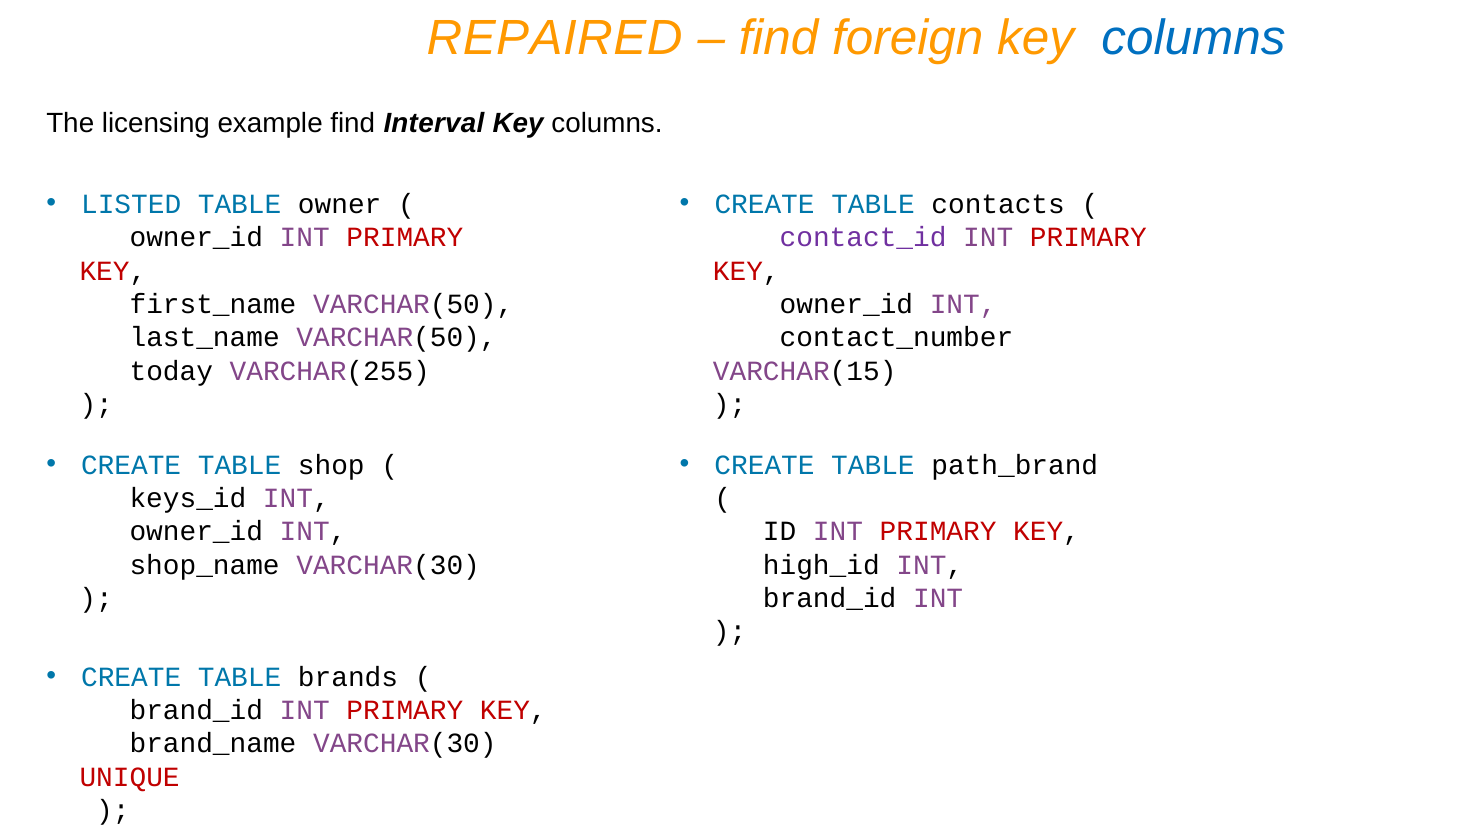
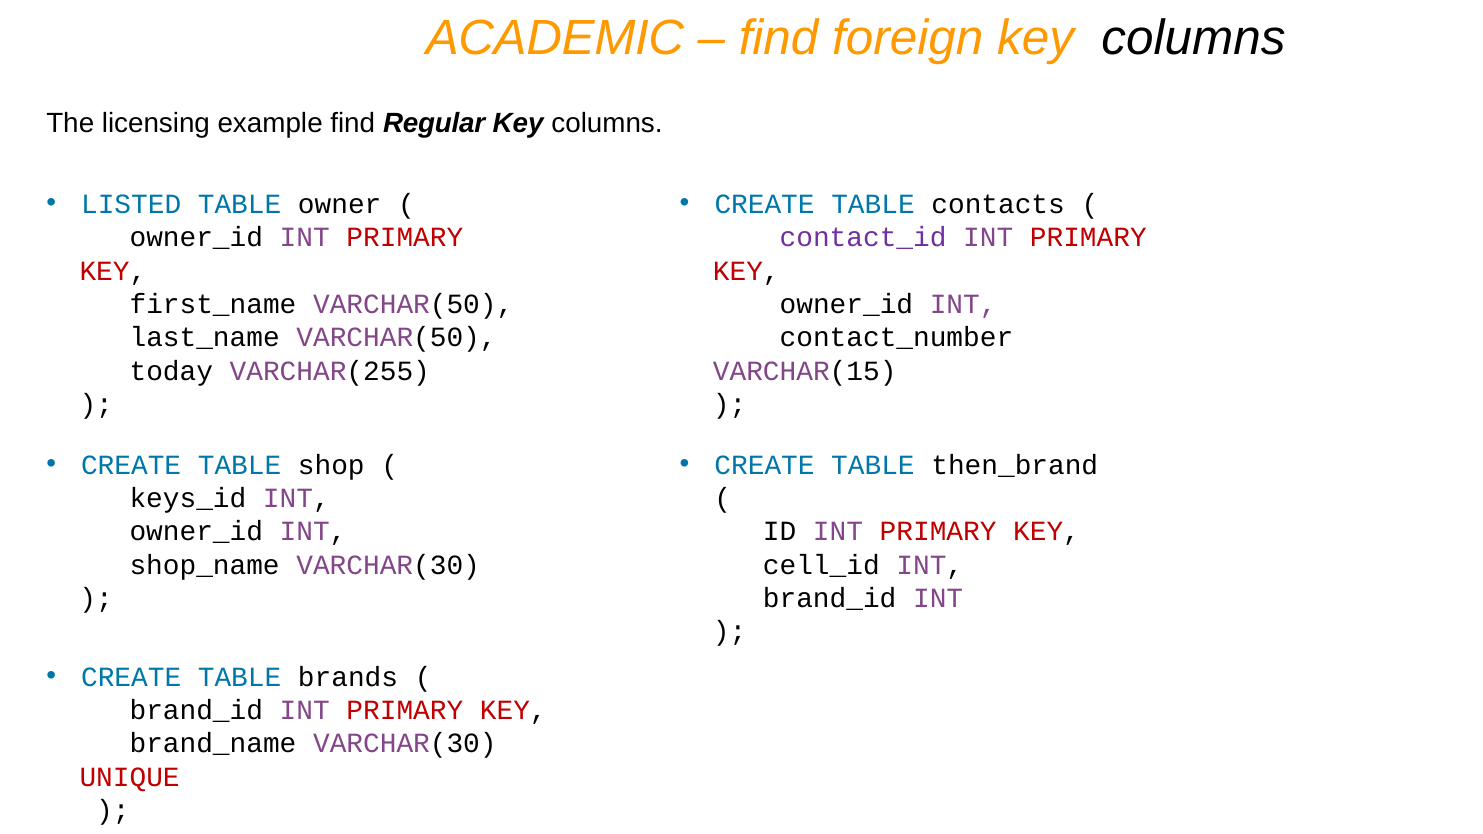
REPAIRED: REPAIRED -> ACADEMIC
columns at (1194, 39) colour: blue -> black
Interval: Interval -> Regular
path_brand: path_brand -> then_brand
high_id: high_id -> cell_id
